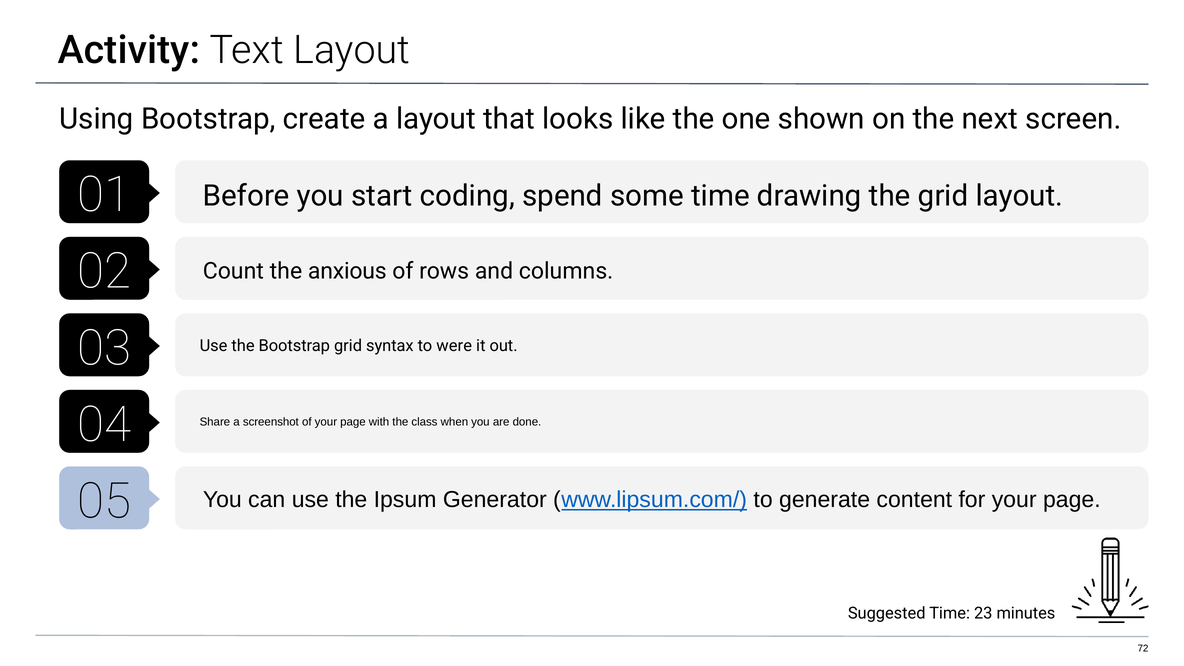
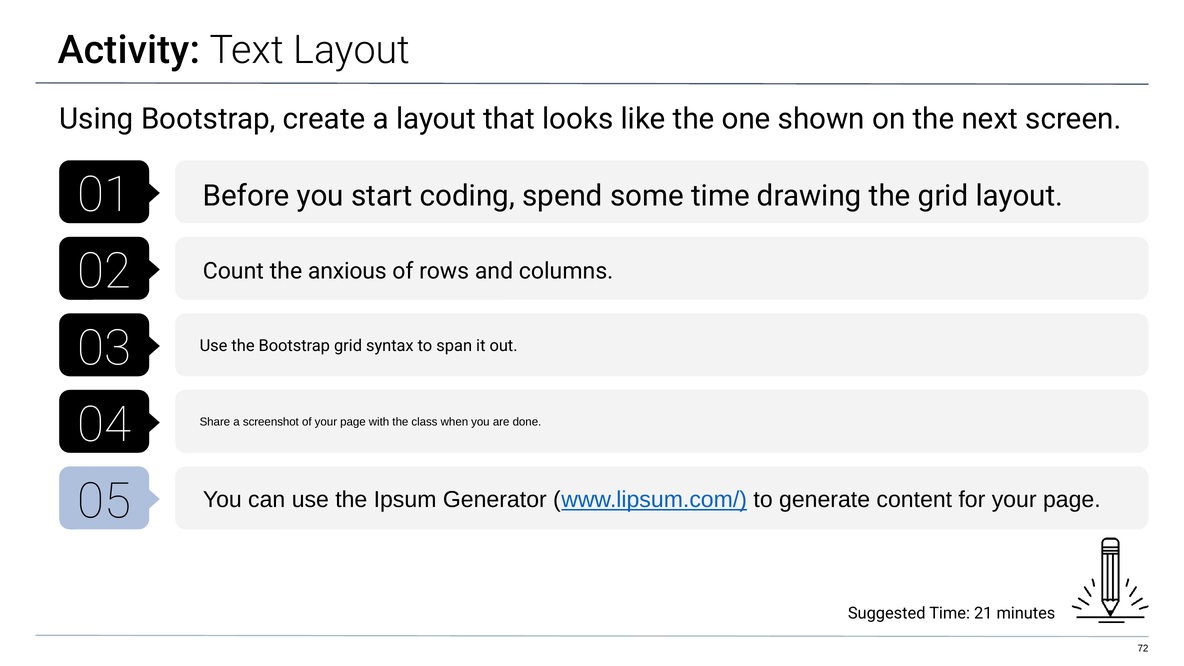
were: were -> span
23: 23 -> 21
